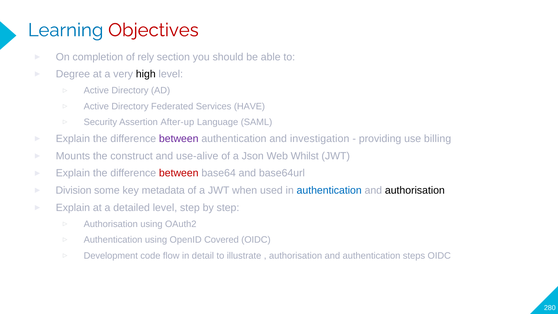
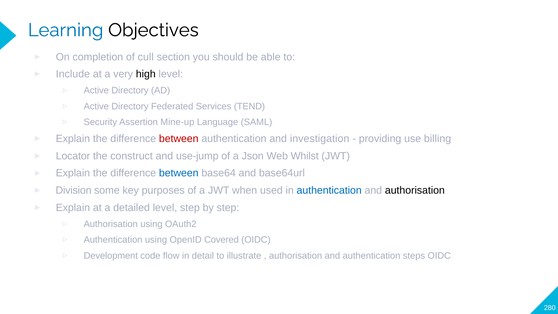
Objectives colour: red -> black
rely: rely -> cull
Degree: Degree -> Include
HAVE: HAVE -> TEND
After-up: After-up -> Mine-up
between at (179, 139) colour: purple -> red
Mounts: Mounts -> Locator
use-alive: use-alive -> use-jump
between at (179, 173) colour: red -> blue
metadata: metadata -> purposes
